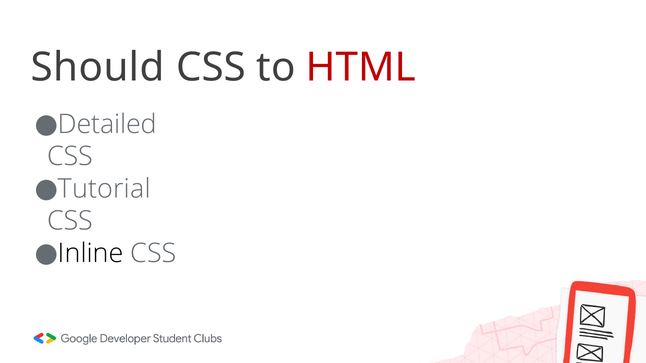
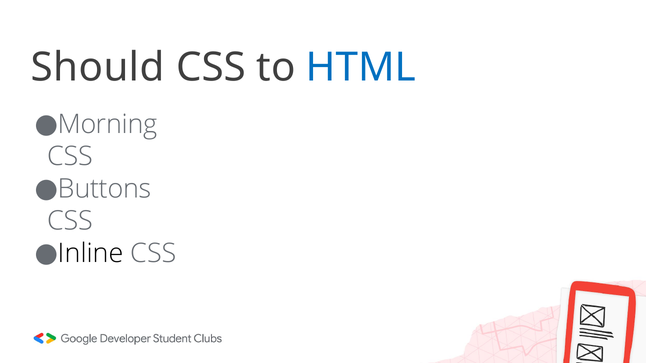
HTML colour: red -> blue
Detailed: Detailed -> Morning
Tutorial: Tutorial -> Buttons
